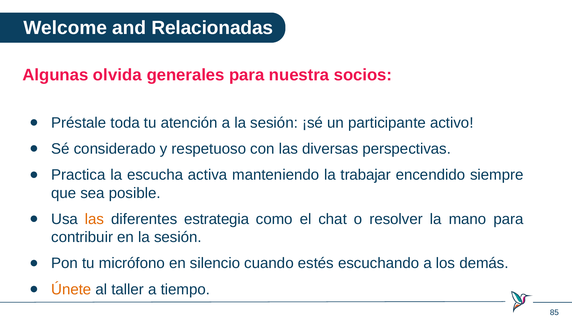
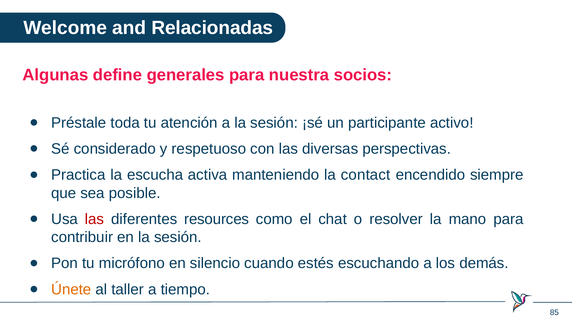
olvida: olvida -> define
trabajar: trabajar -> contact
las at (95, 219) colour: orange -> red
estrategia: estrategia -> resources
